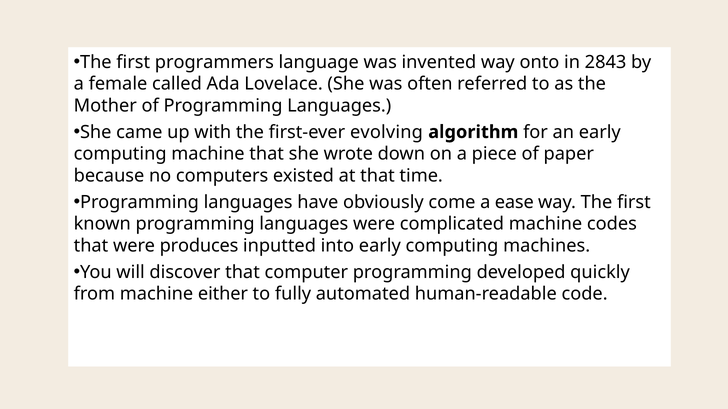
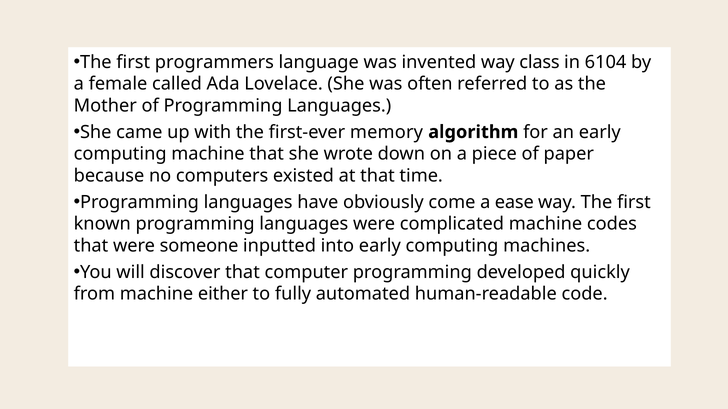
onto: onto -> class
2843: 2843 -> 6104
evolving: evolving -> memory
produces: produces -> someone
